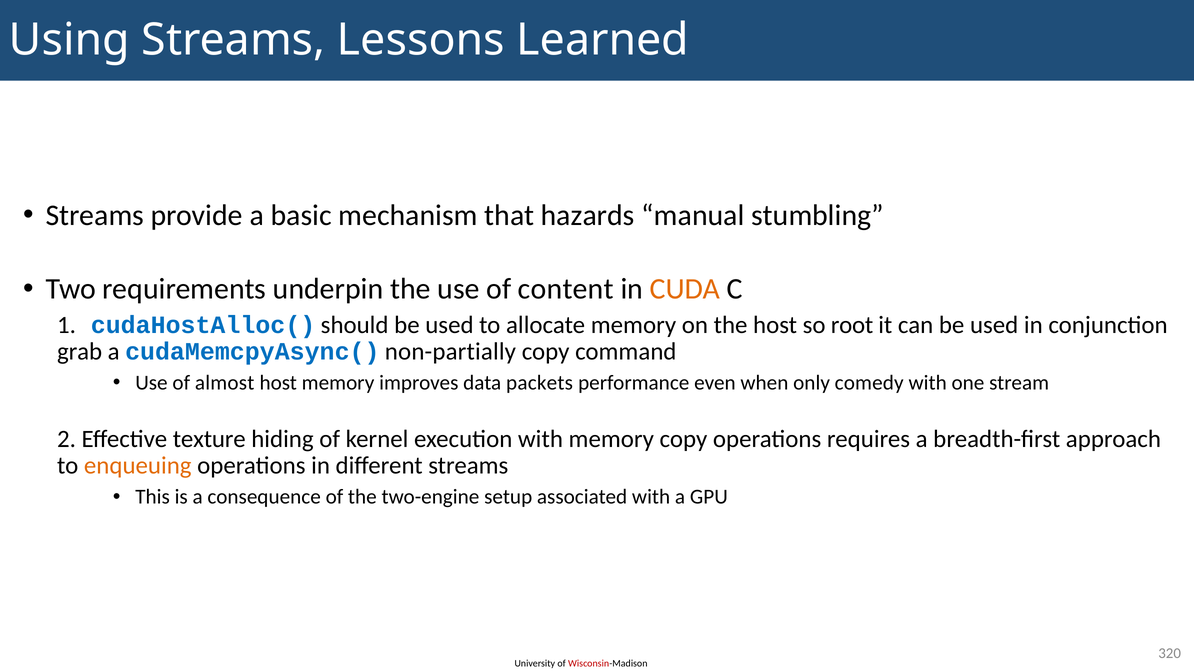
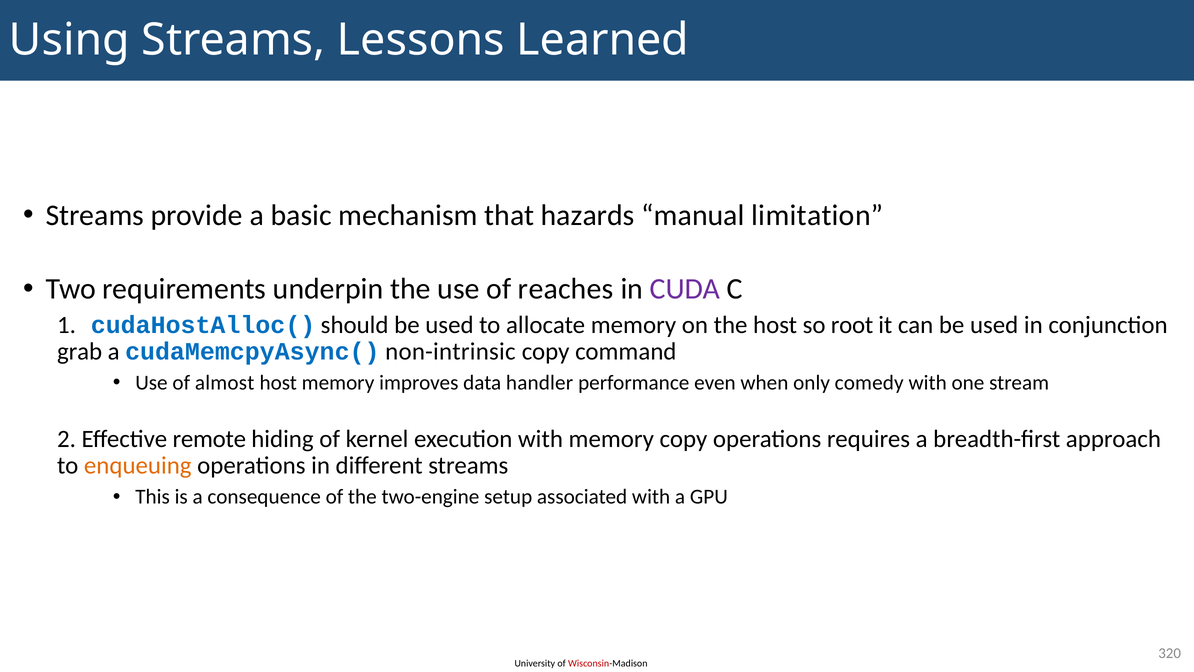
stumbling: stumbling -> limitation
content: content -> reaches
CUDA colour: orange -> purple
non-partially: non-partially -> non-intrinsic
packets: packets -> handler
texture: texture -> remote
